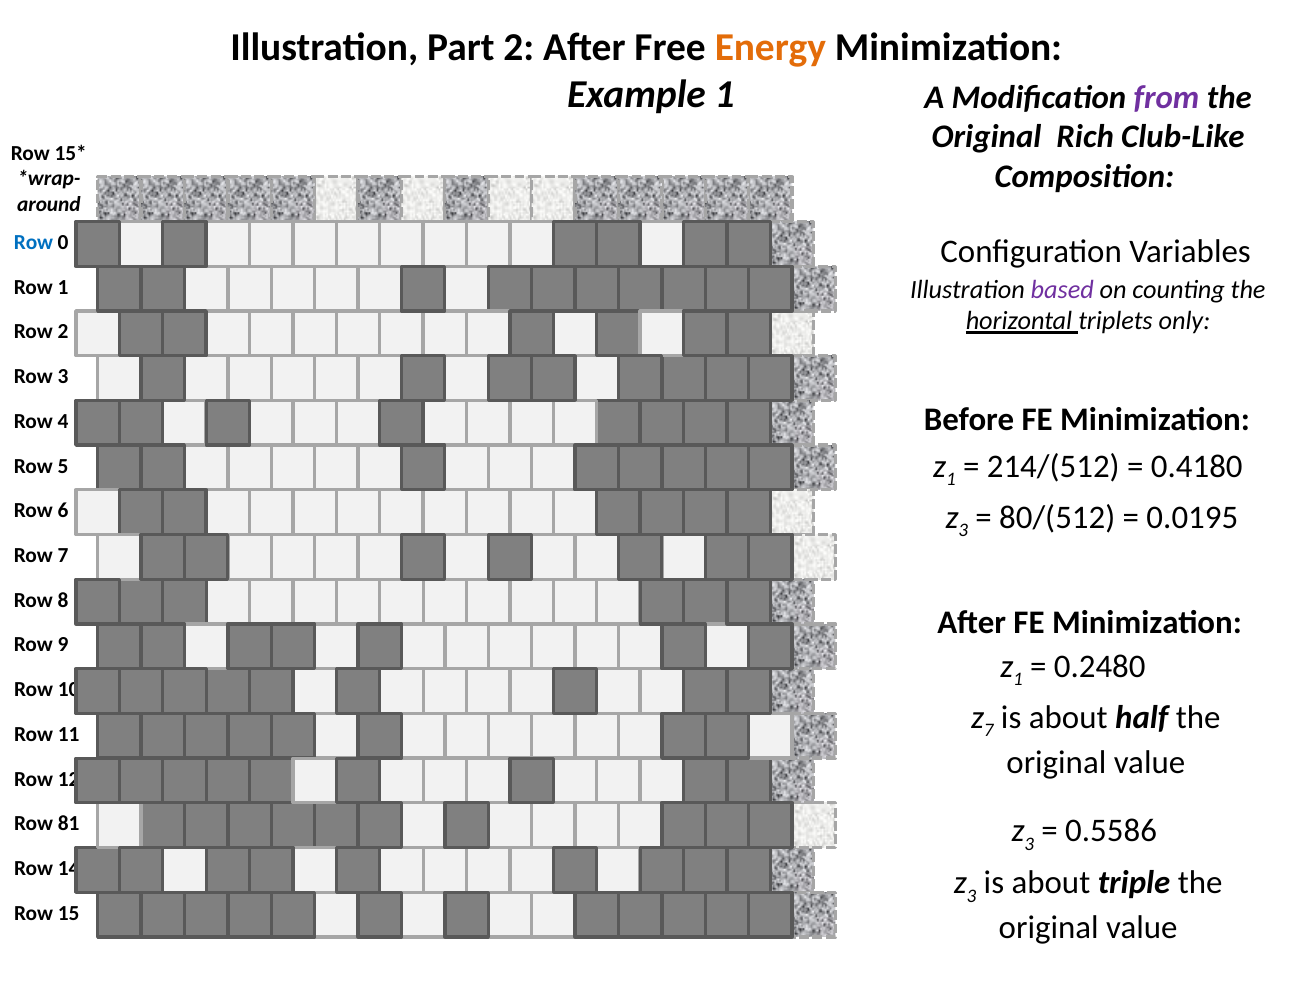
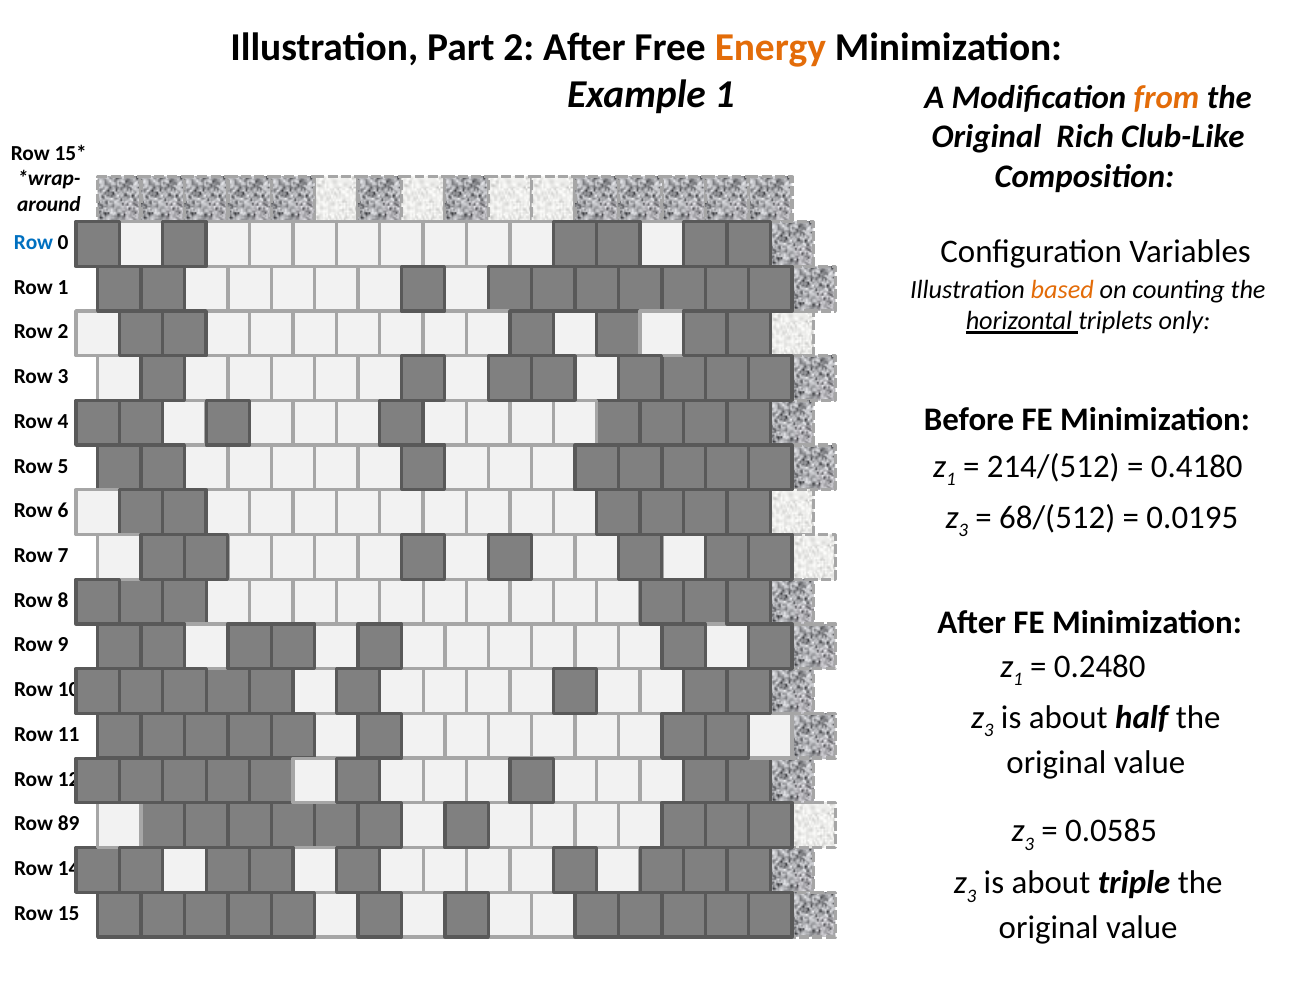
from colour: purple -> orange
based colour: purple -> orange
80/(512: 80/(512 -> 68/(512
7 at (989, 731): 7 -> 3
81: 81 -> 89
0.5586: 0.5586 -> 0.0585
